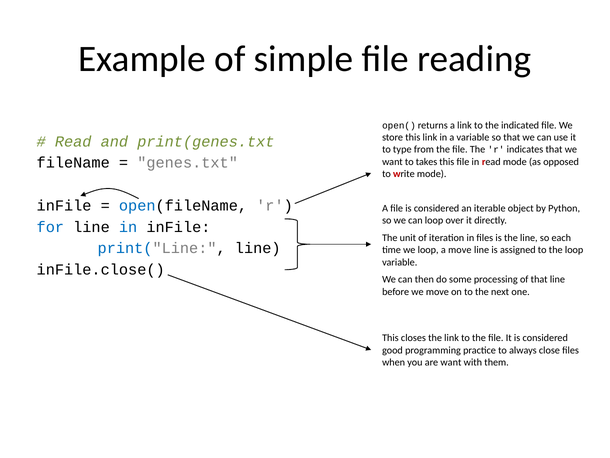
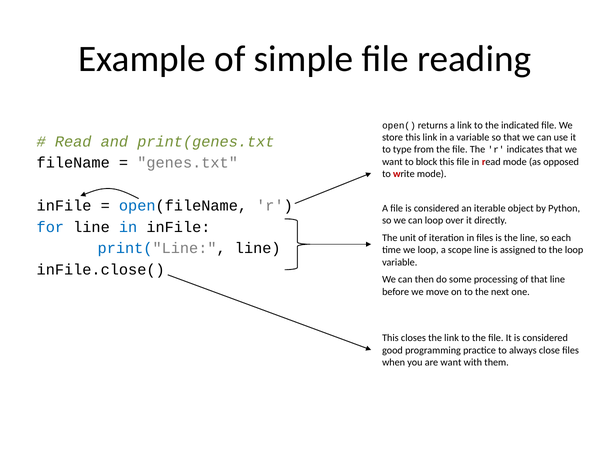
takes: takes -> block
a move: move -> scope
